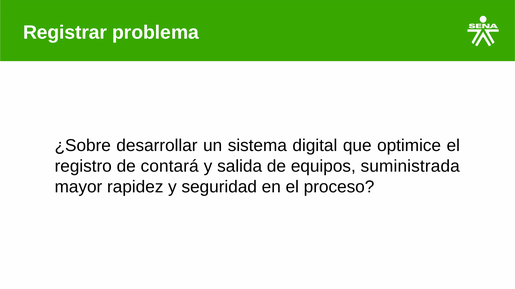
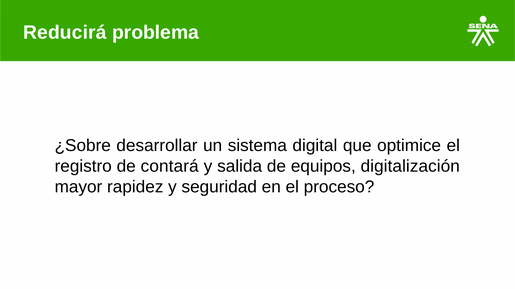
Registrar: Registrar -> Reducirá
suministrada: suministrada -> digitalización
